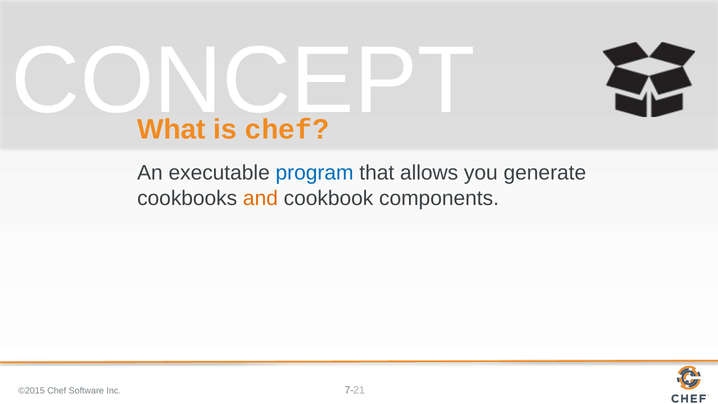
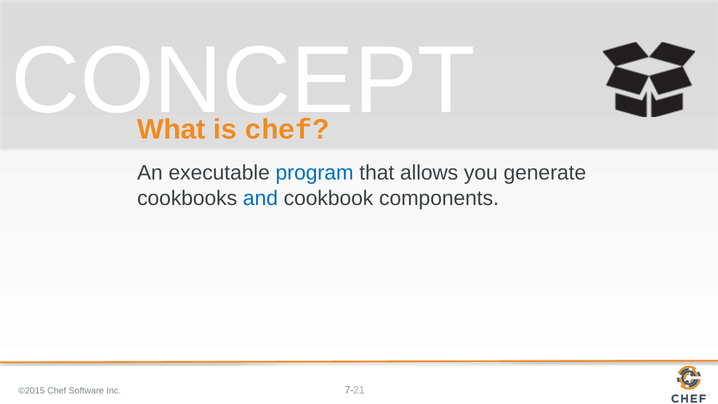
and colour: orange -> blue
